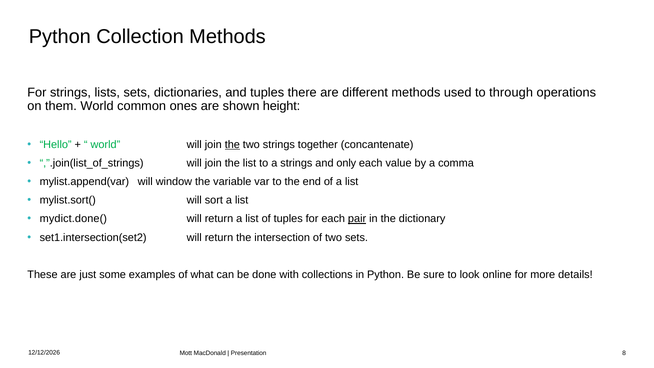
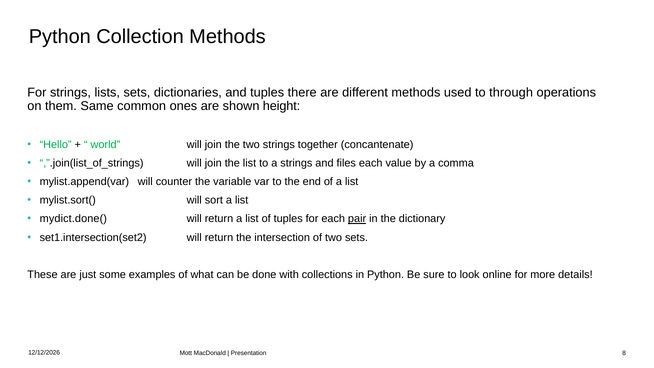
them World: World -> Same
the at (232, 144) underline: present -> none
only: only -> files
window: window -> counter
